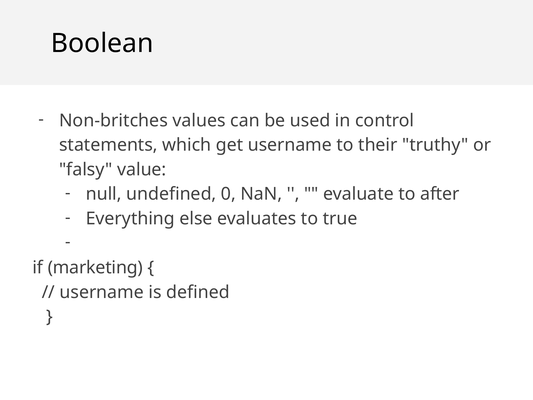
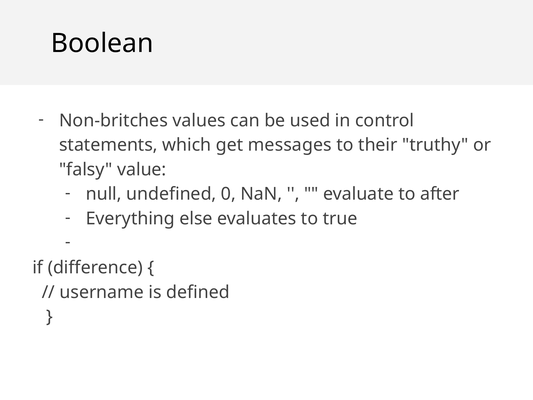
get username: username -> messages
marketing: marketing -> difference
